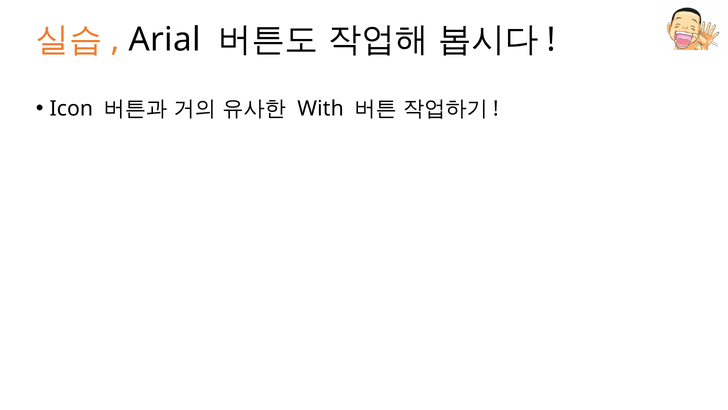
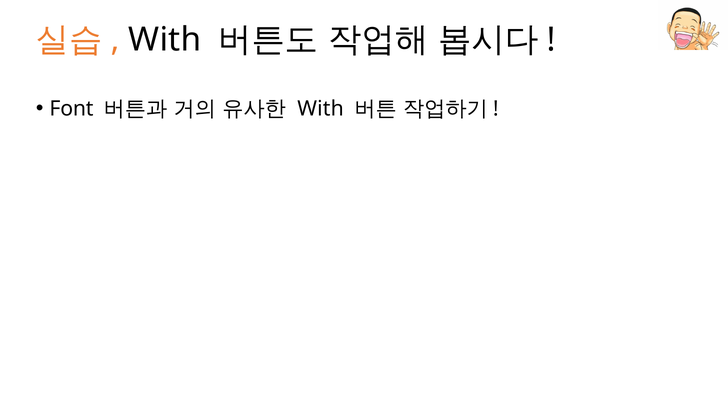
Arial at (165, 40): Arial -> With
Icon: Icon -> Font
